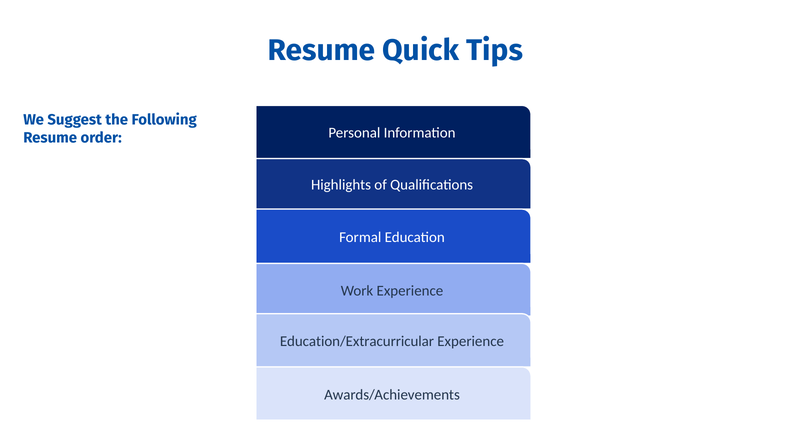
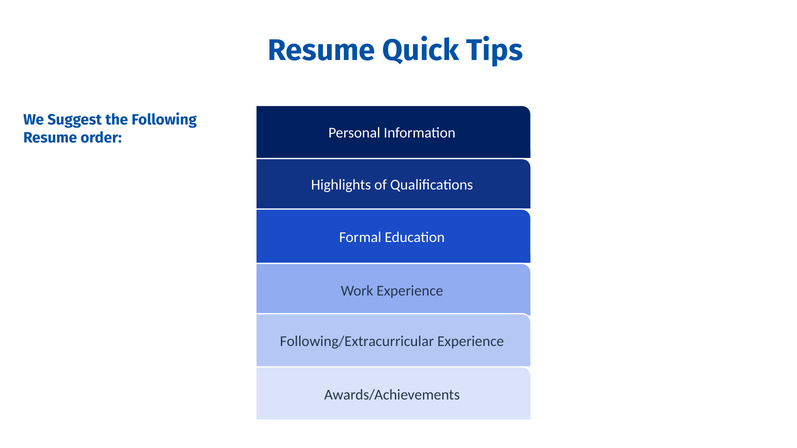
Education/Extracurricular: Education/Extracurricular -> Following/Extracurricular
